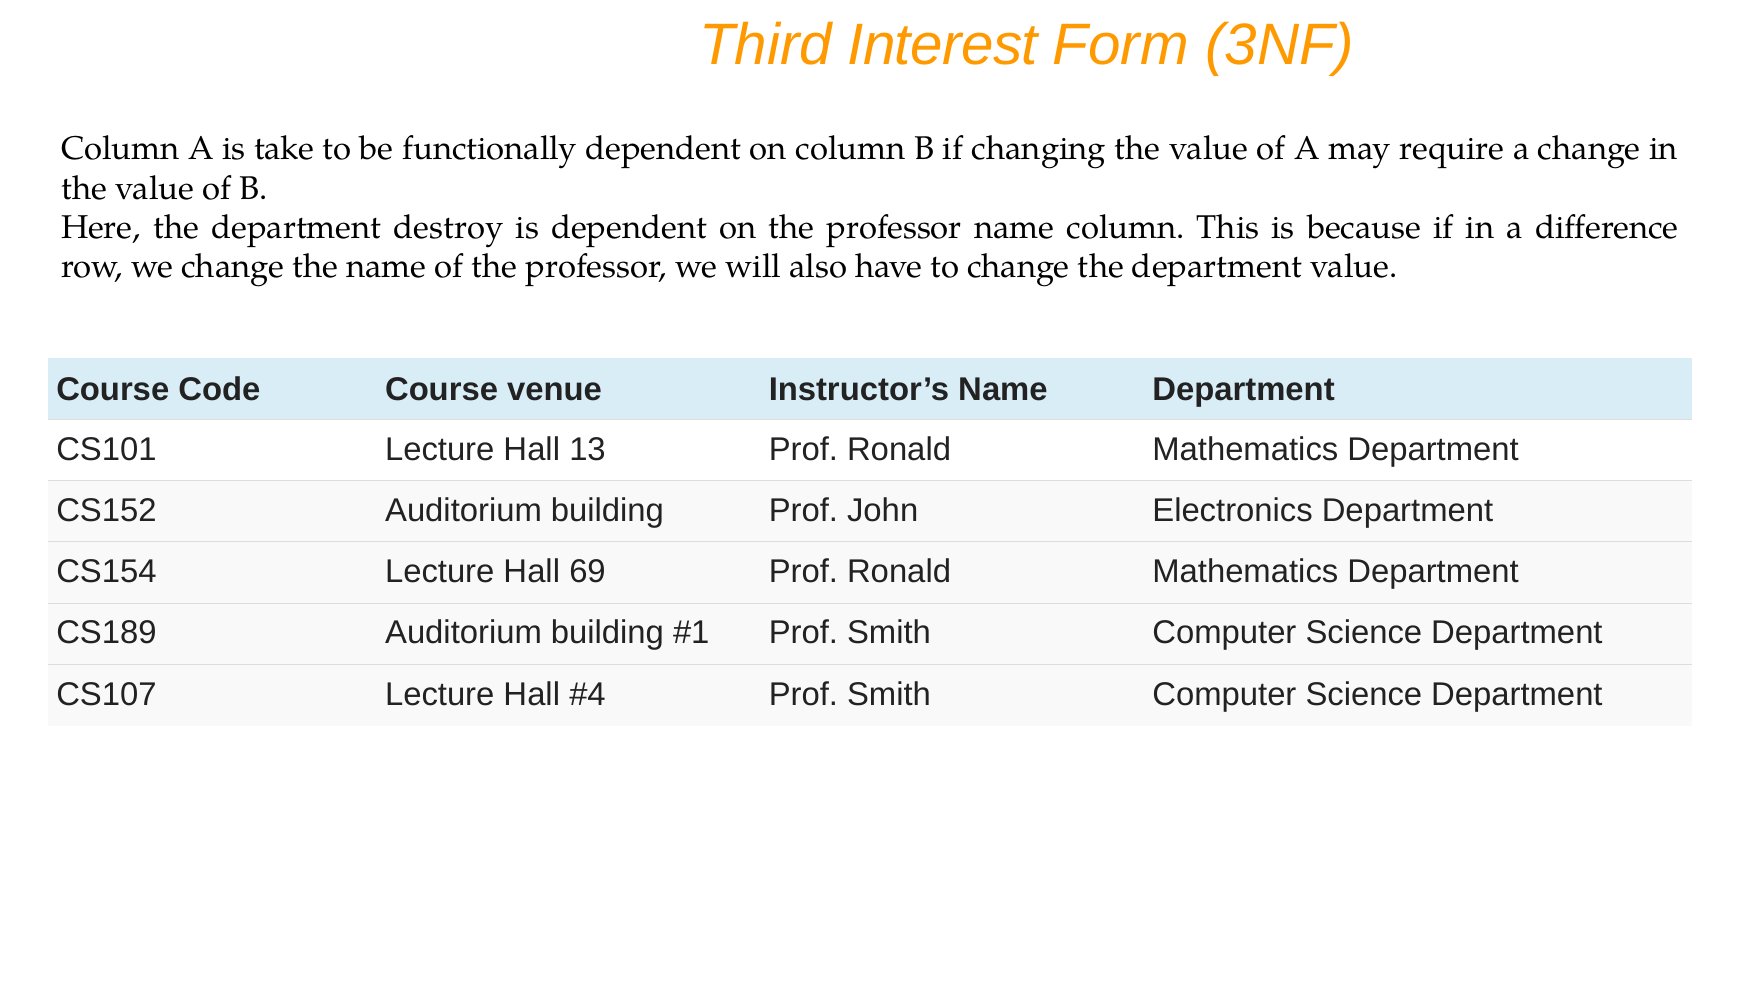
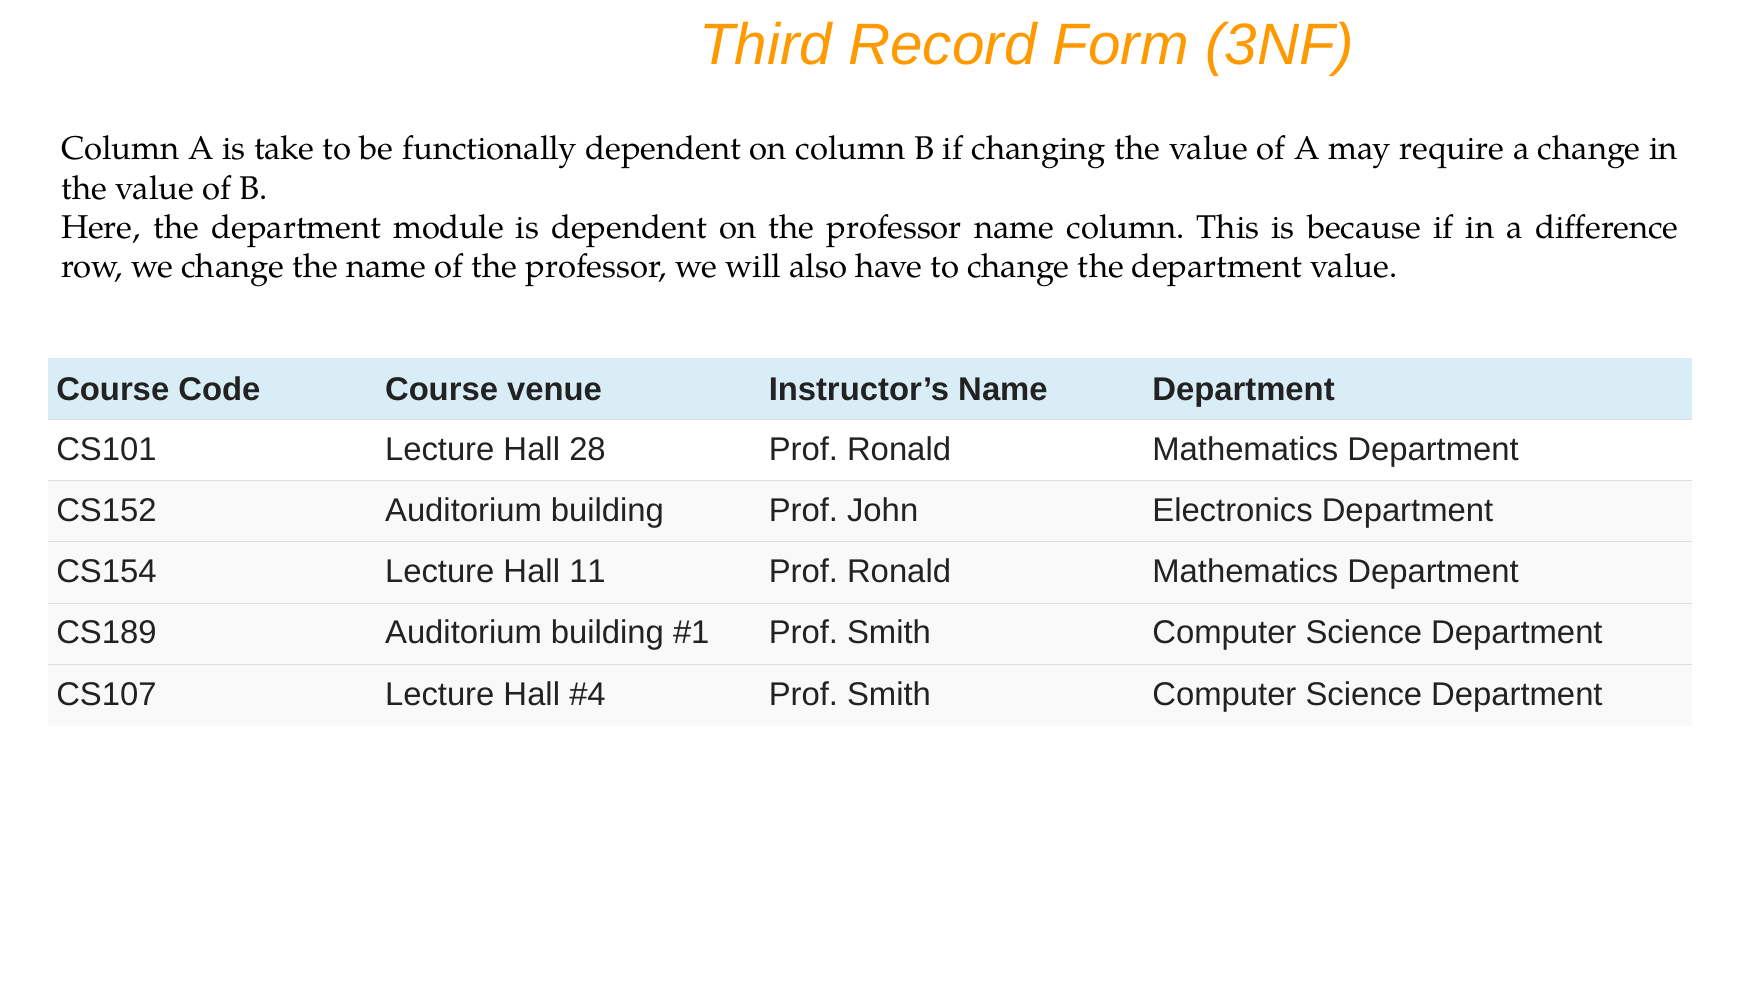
Interest: Interest -> Record
destroy: destroy -> module
13: 13 -> 28
69: 69 -> 11
